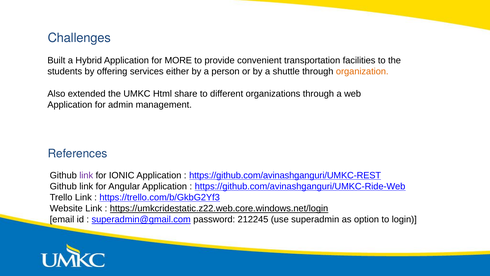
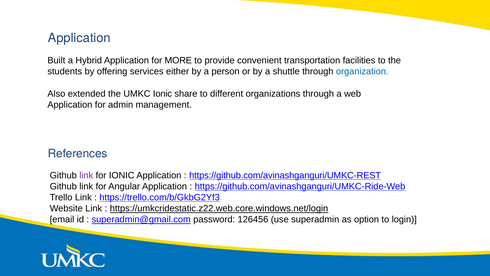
Challenges at (79, 38): Challenges -> Application
organization colour: orange -> blue
UMKC Html: Html -> Ionic
212245: 212245 -> 126456
